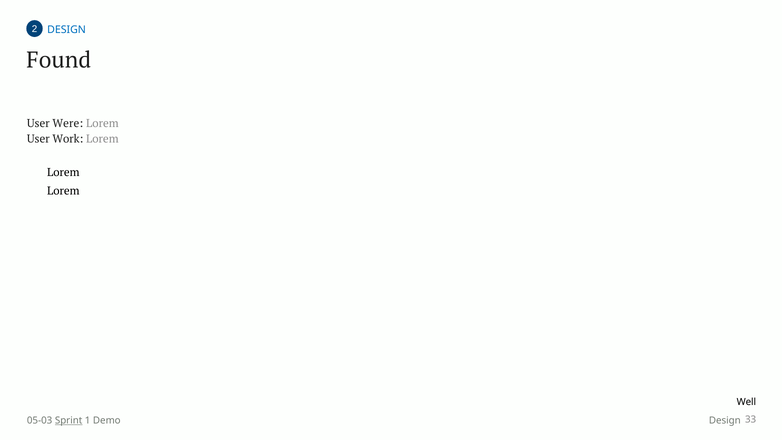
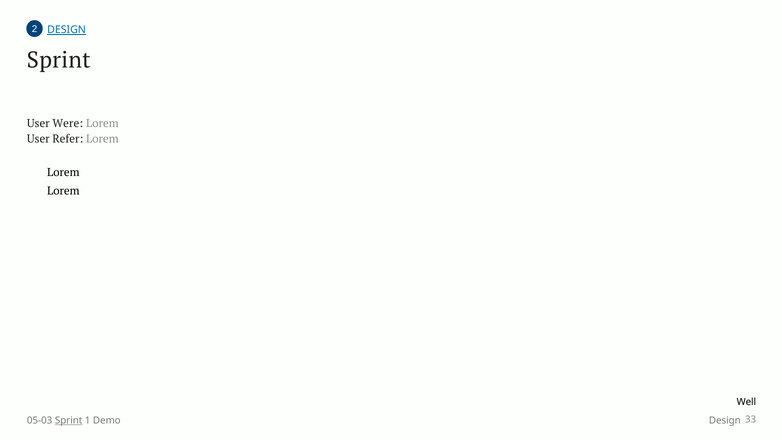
DESIGN at (67, 30) underline: none -> present
Found at (59, 60): Found -> Sprint
Work: Work -> Refer
